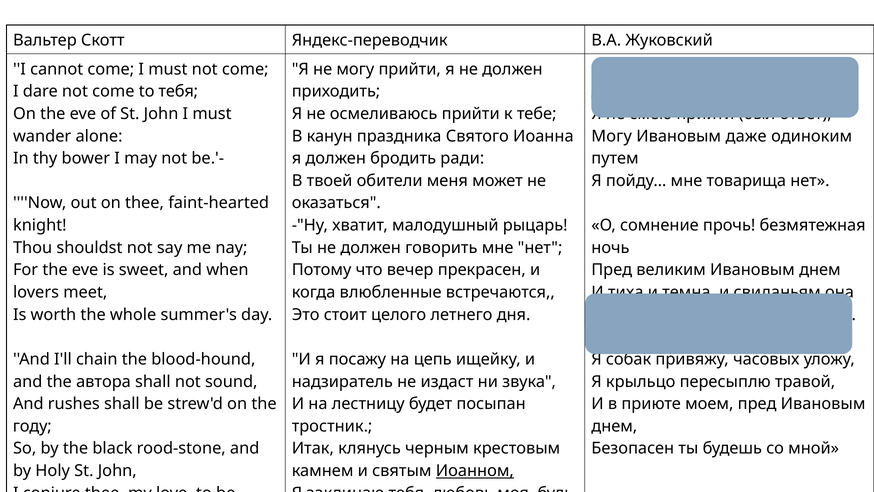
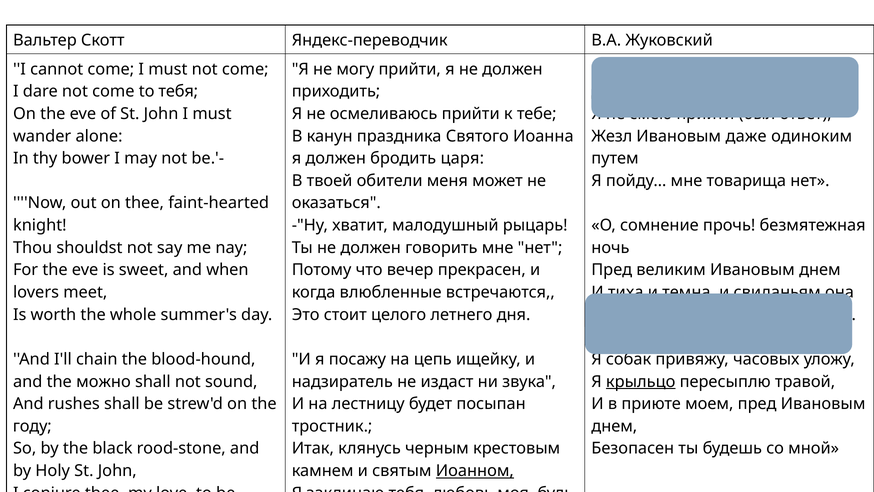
Могу at (612, 136): Могу -> Жезл
ради: ради -> царя
автора: автора -> можно
крыльцо underline: none -> present
